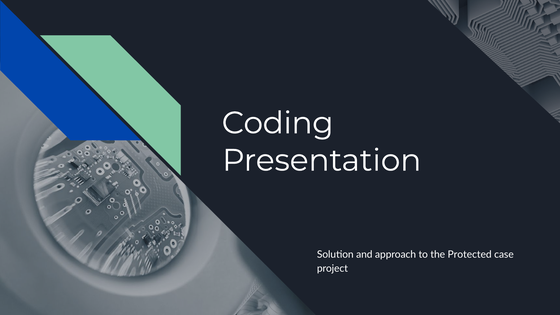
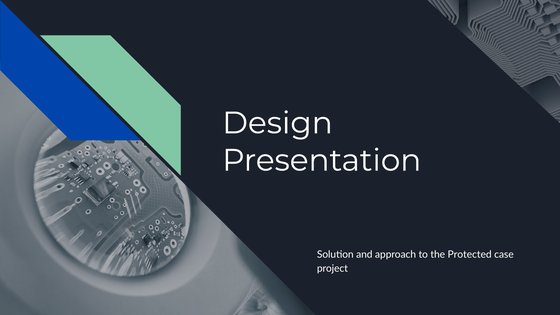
Coding: Coding -> Design
